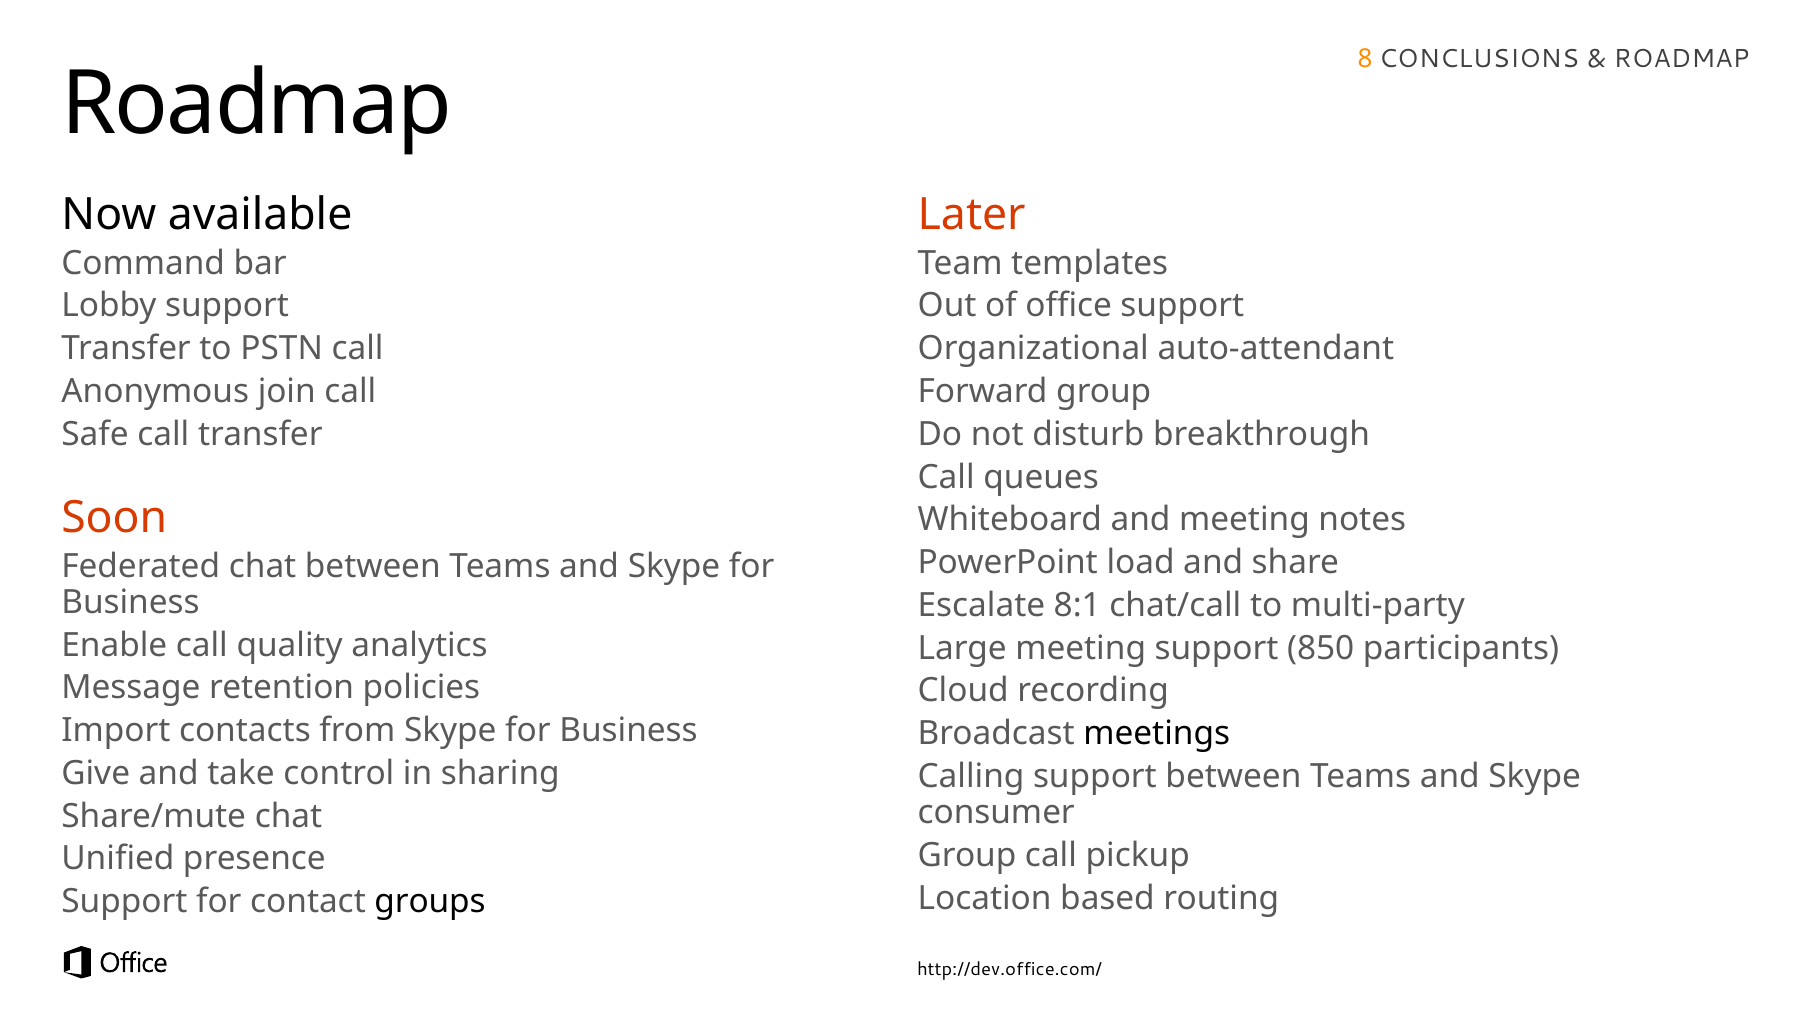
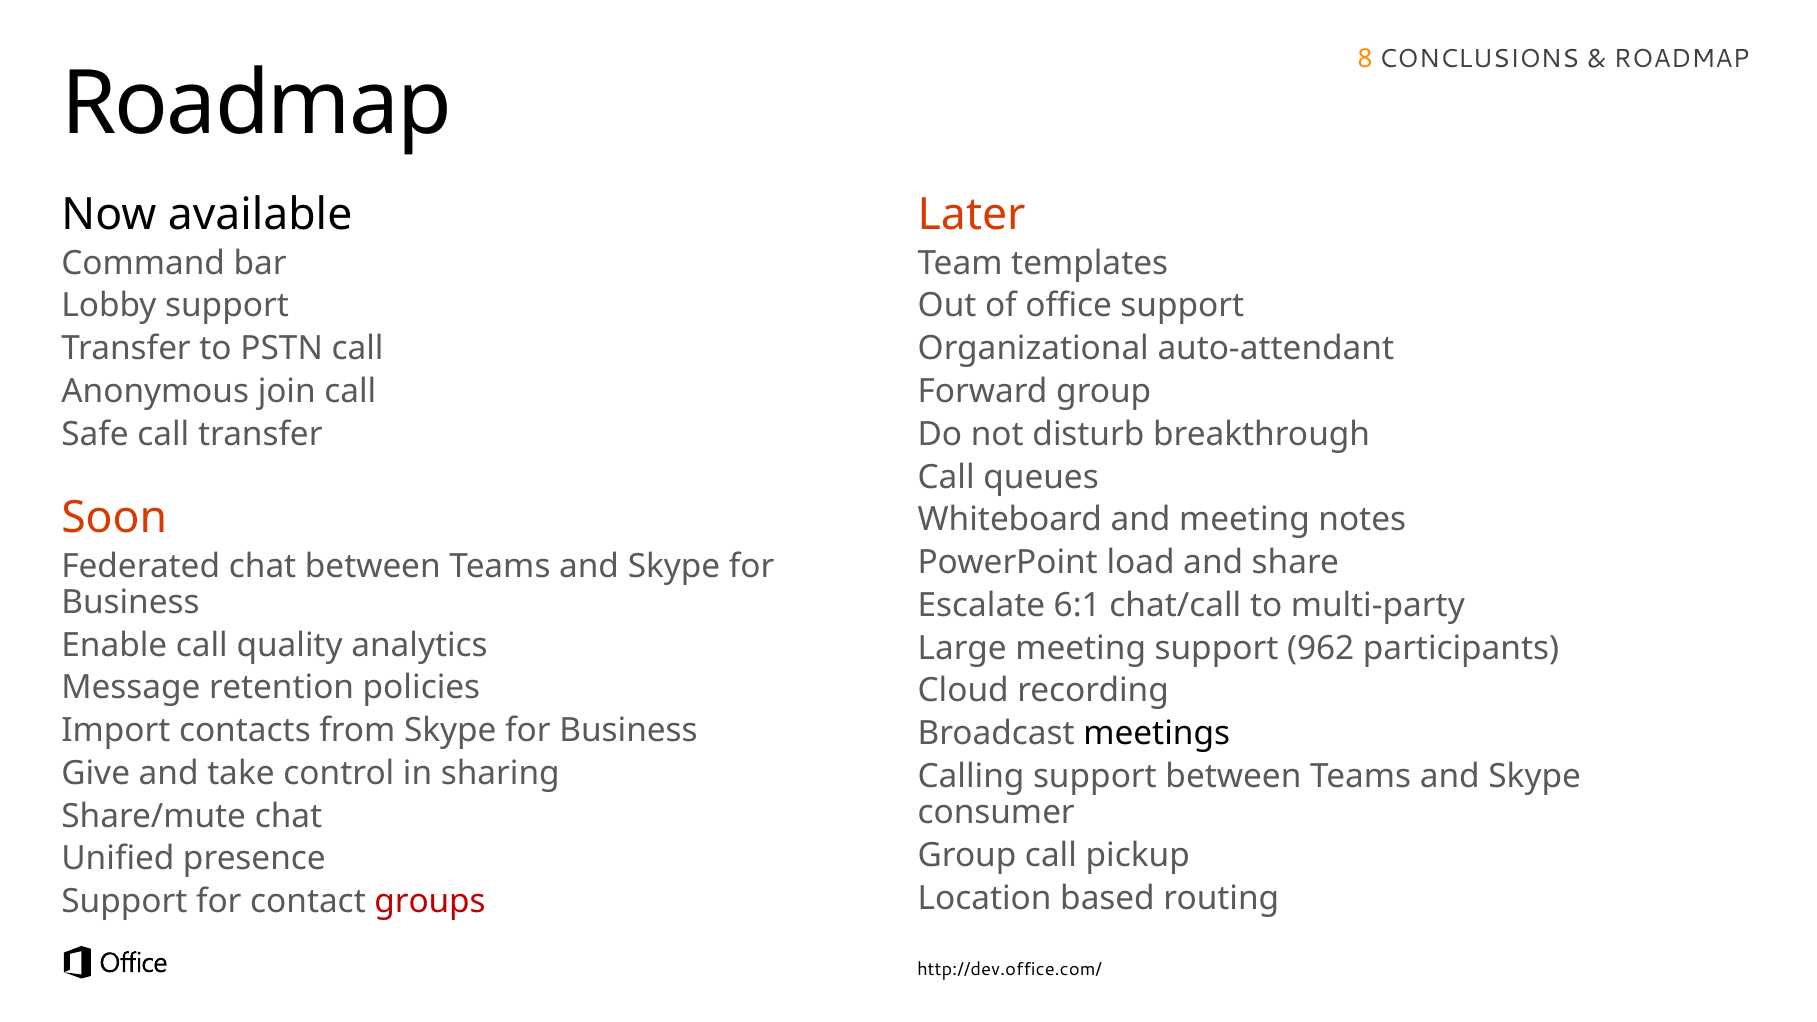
8:1: 8:1 -> 6:1
850: 850 -> 962
groups colour: black -> red
